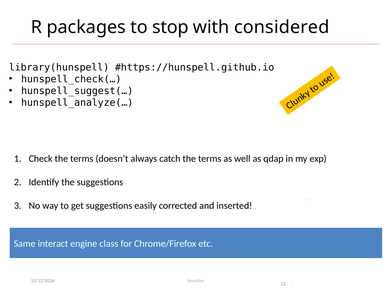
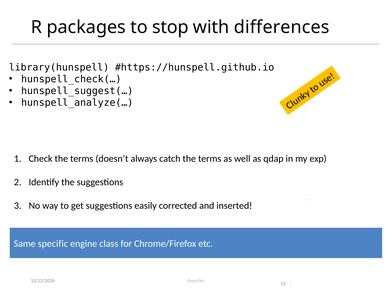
considered: considered -> differences
interact: interact -> specific
